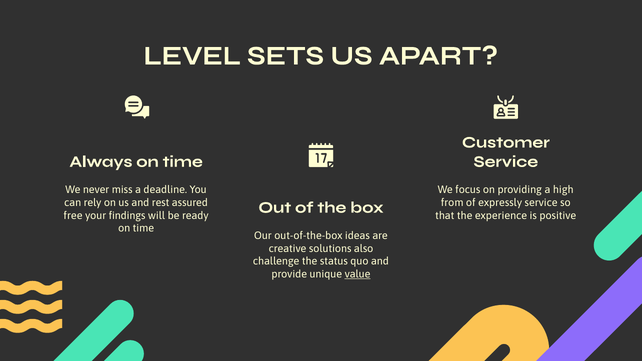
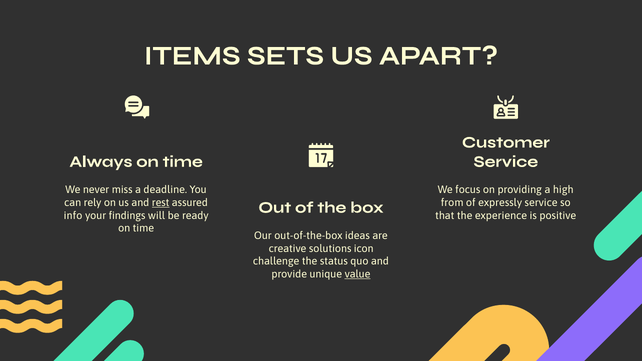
LEVEL: LEVEL -> ITEMS
rest underline: none -> present
free: free -> info
also: also -> icon
